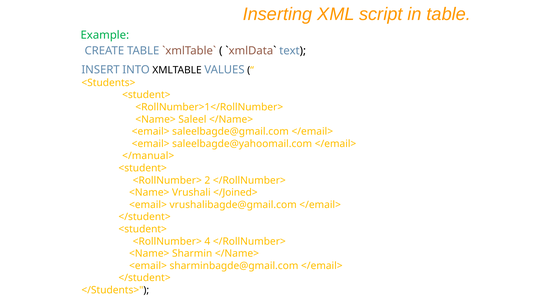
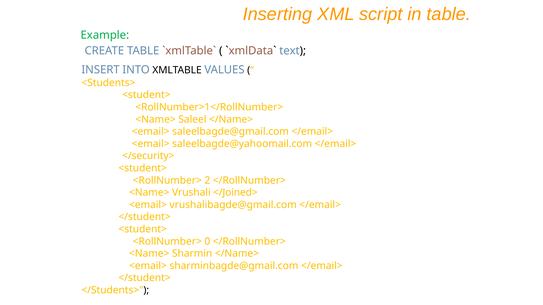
</manual>: </manual> -> </security>
4: 4 -> 0
